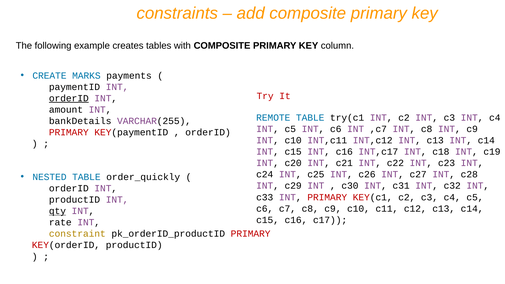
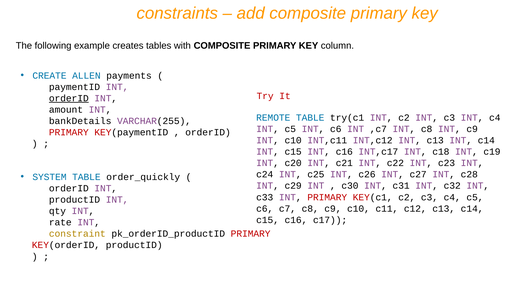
MARKS: MARKS -> ALLEN
NESTED: NESTED -> SYSTEM
qty underline: present -> none
